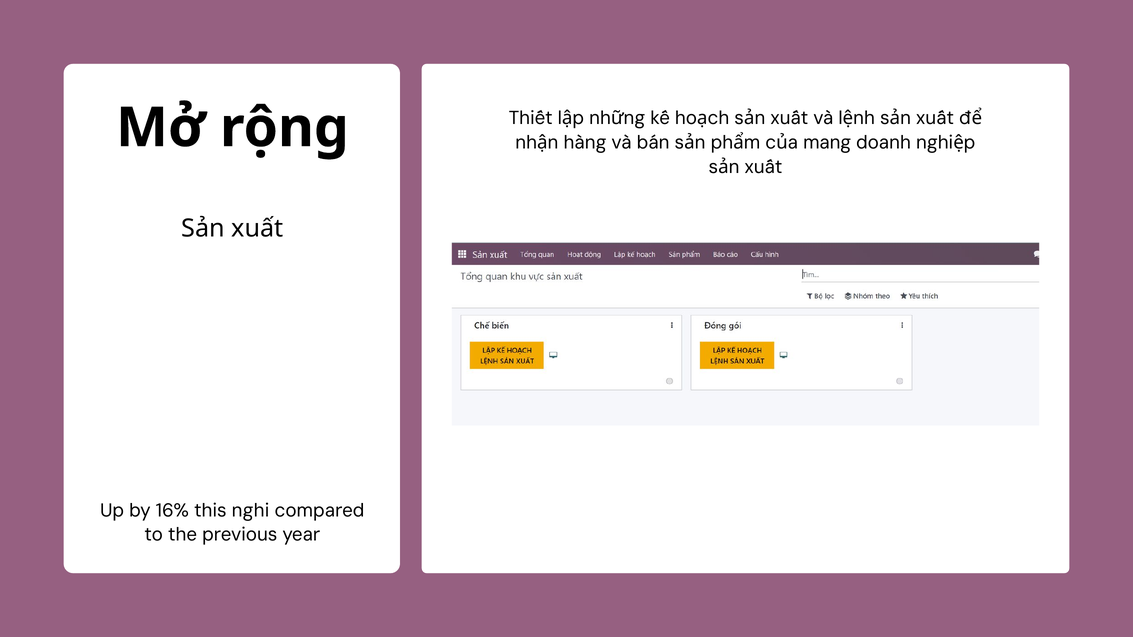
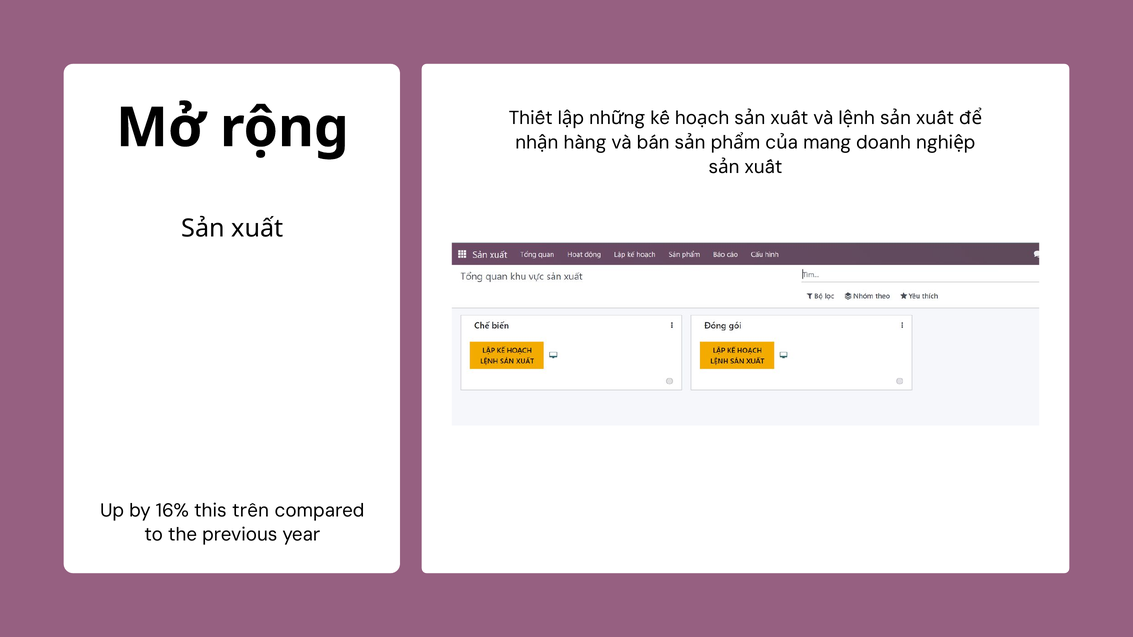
this nghi: nghi -> trên
